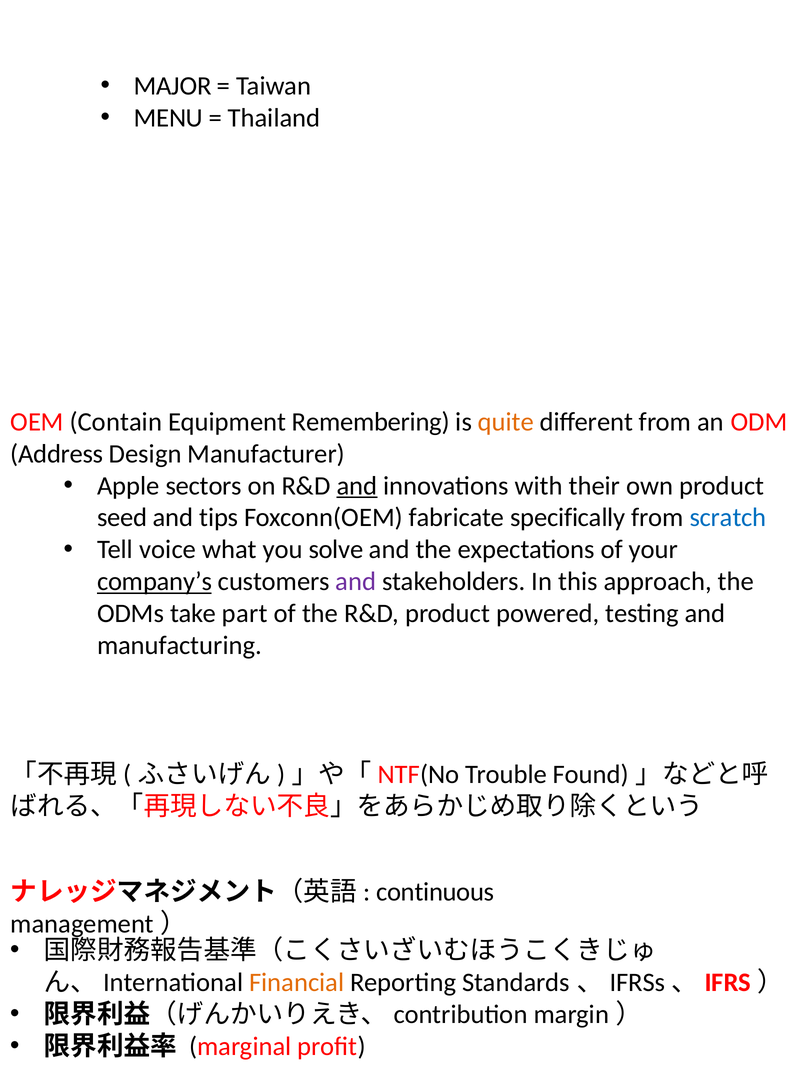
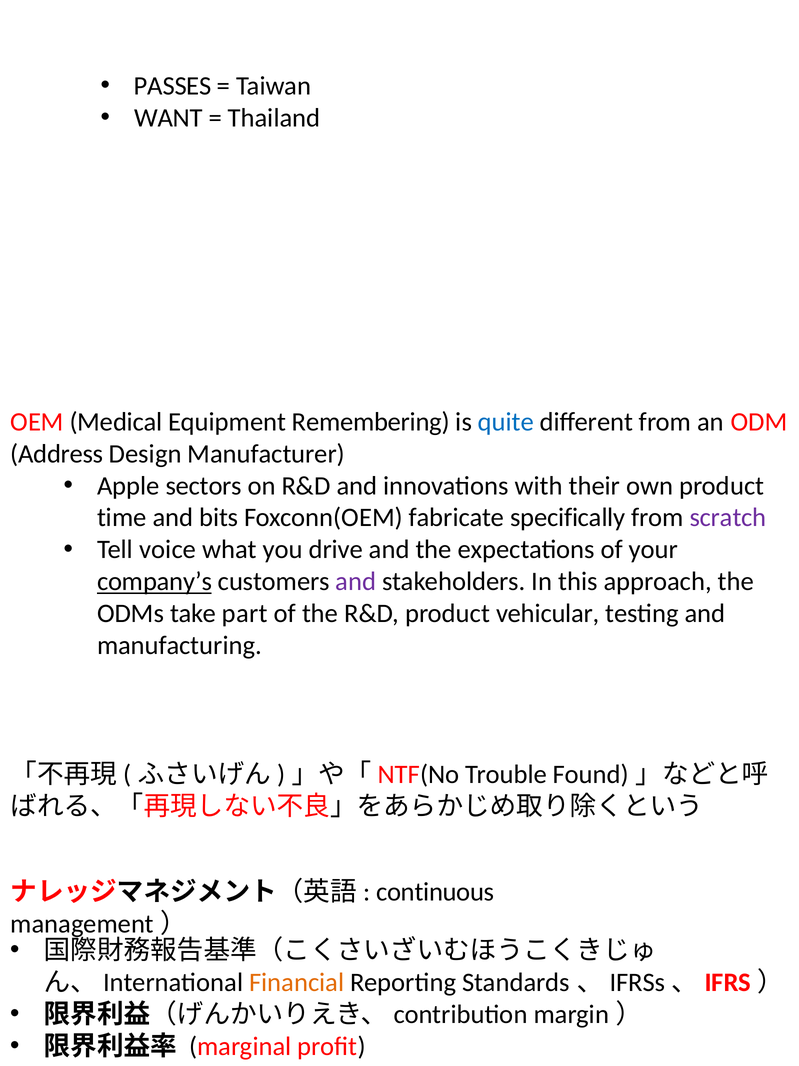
MAJOR: MAJOR -> PASSES
MENU: MENU -> WANT
Contain: Contain -> Medical
quite colour: orange -> blue
and at (357, 485) underline: present -> none
seed: seed -> time
tips: tips -> bits
scratch colour: blue -> purple
solve: solve -> drive
powered: powered -> vehicular
